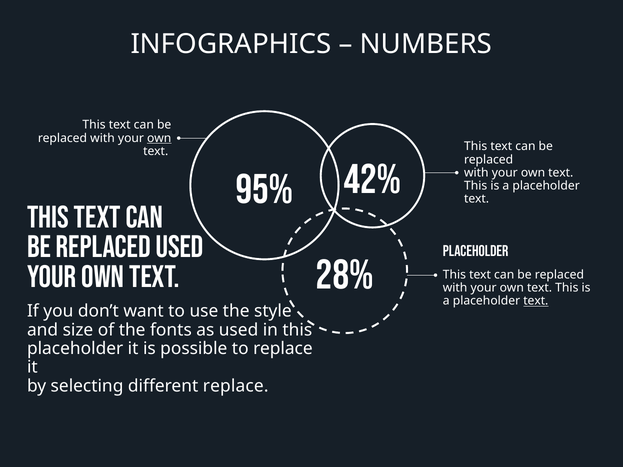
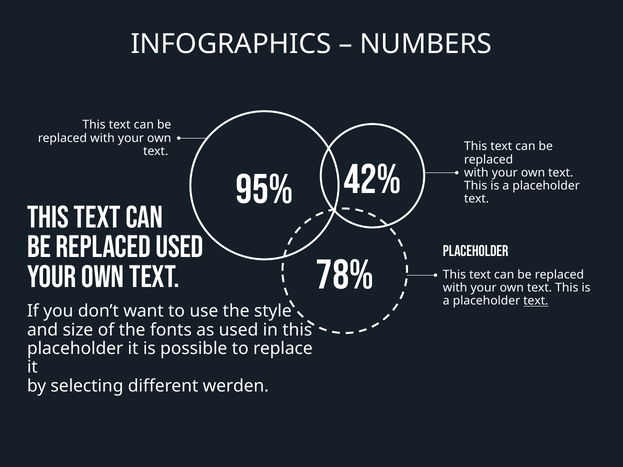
own at (159, 138) underline: present -> none
28%: 28% -> 78%
different replace: replace -> werden
